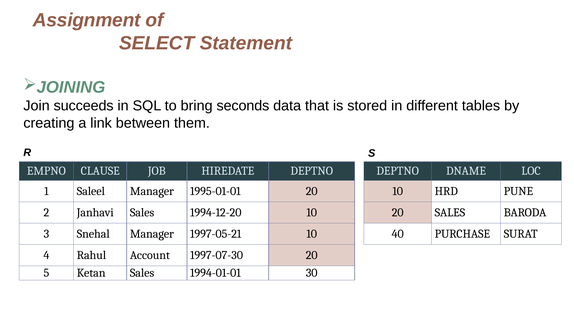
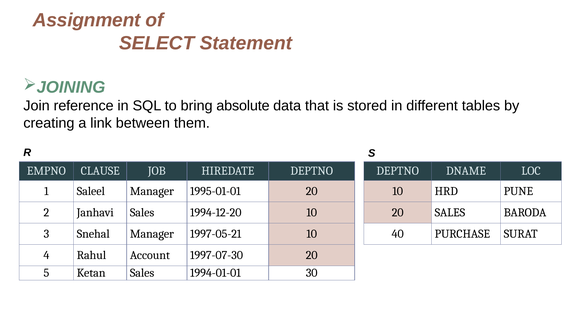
succeeds: succeeds -> reference
seconds: seconds -> absolute
